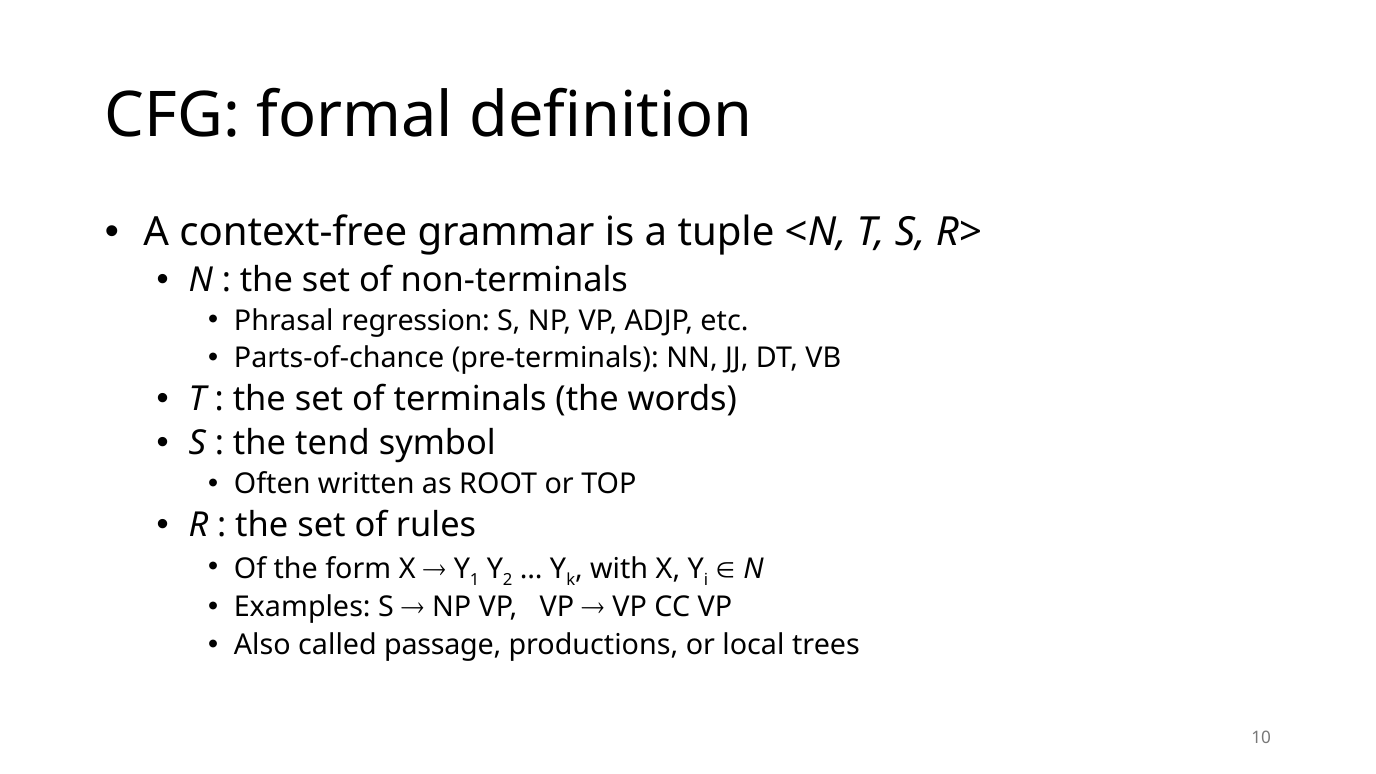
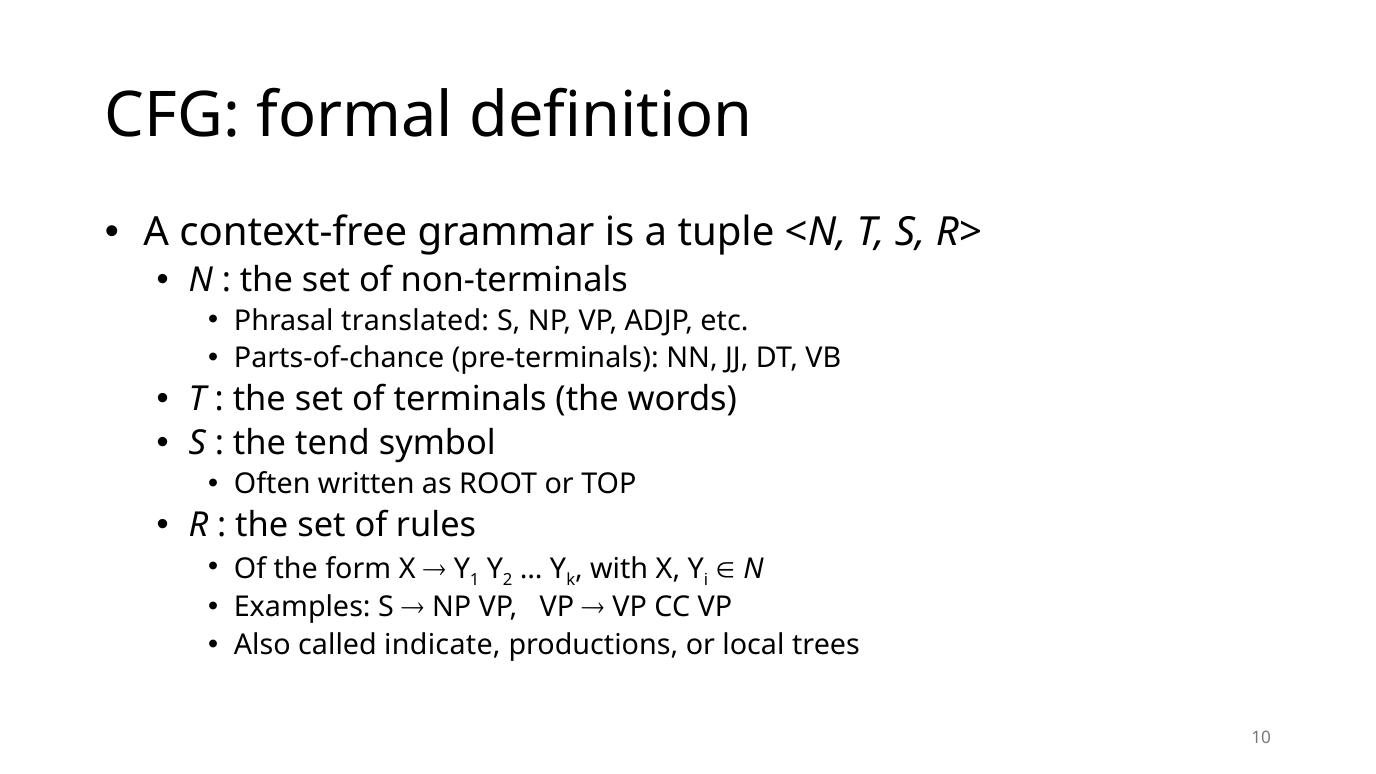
regression: regression -> translated
passage: passage -> indicate
